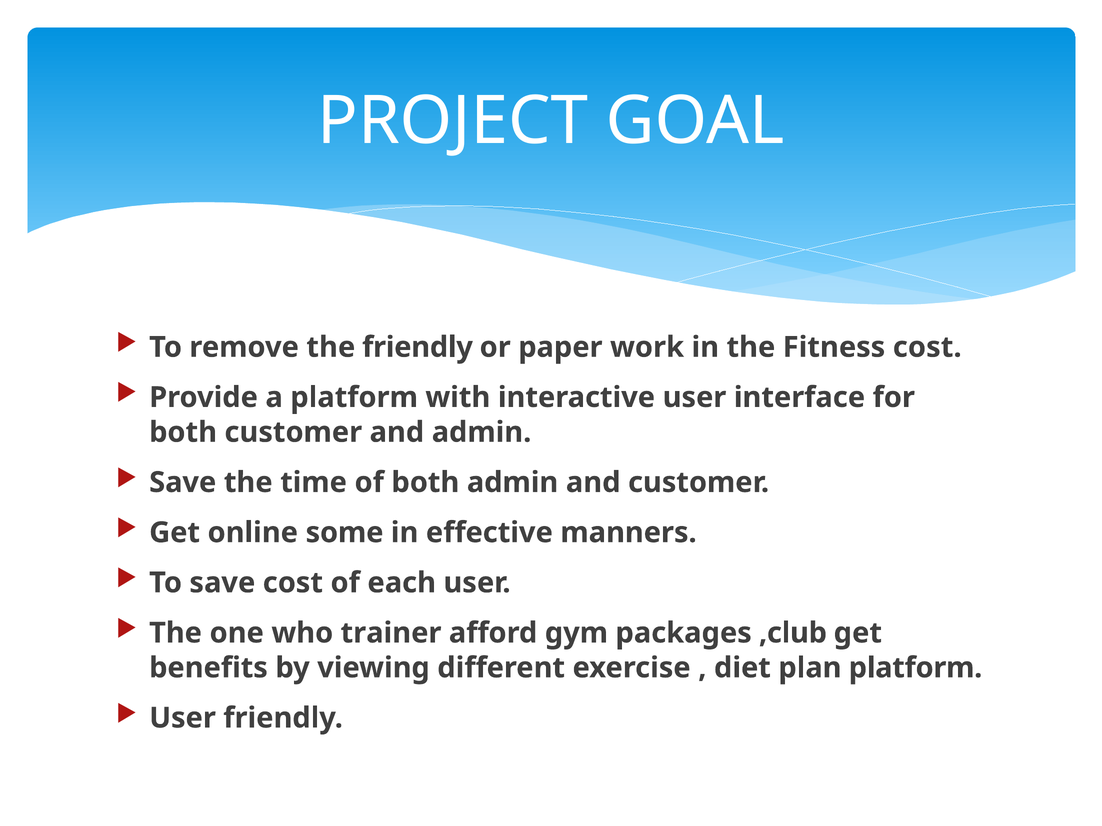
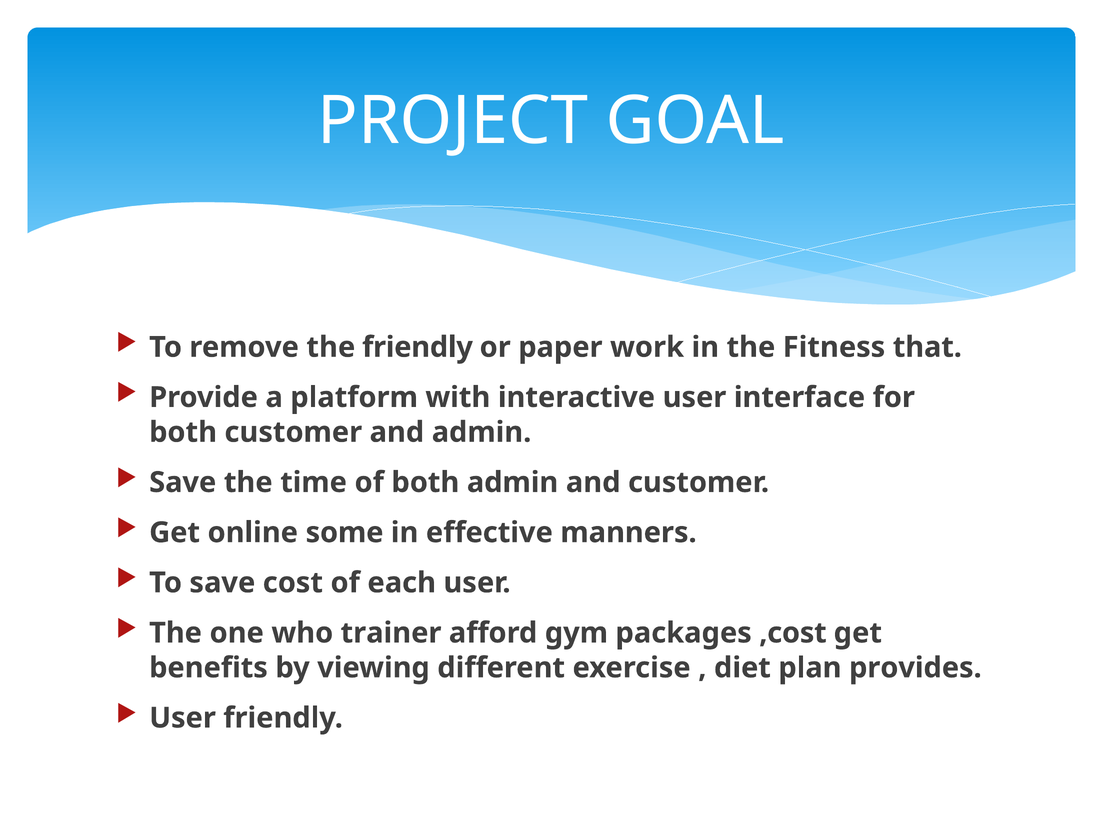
Fitness cost: cost -> that
,club: ,club -> ,cost
plan platform: platform -> provides
